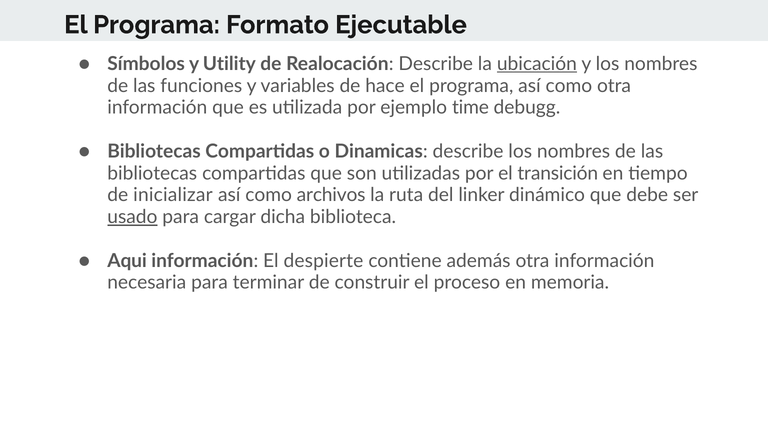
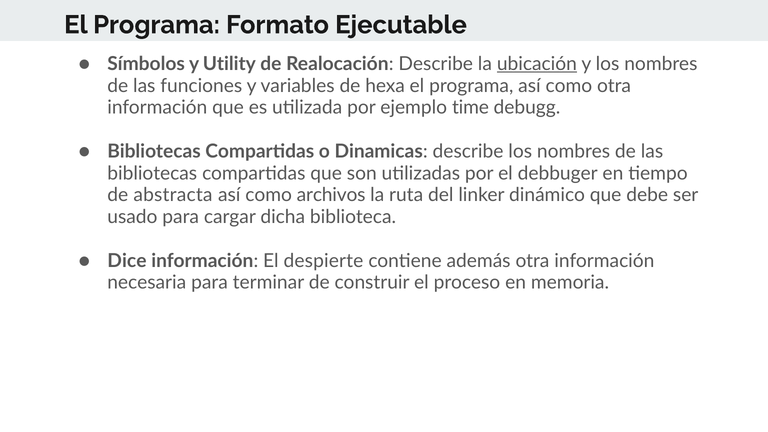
hace: hace -> hexa
transición: transición -> debbuger
inicializar: inicializar -> abstracta
usado underline: present -> none
Aqui: Aqui -> Dice
